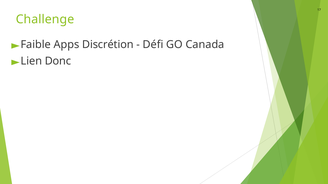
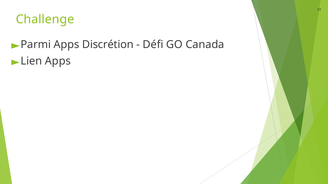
Faible: Faible -> Parmi
Lien Donc: Donc -> Apps
